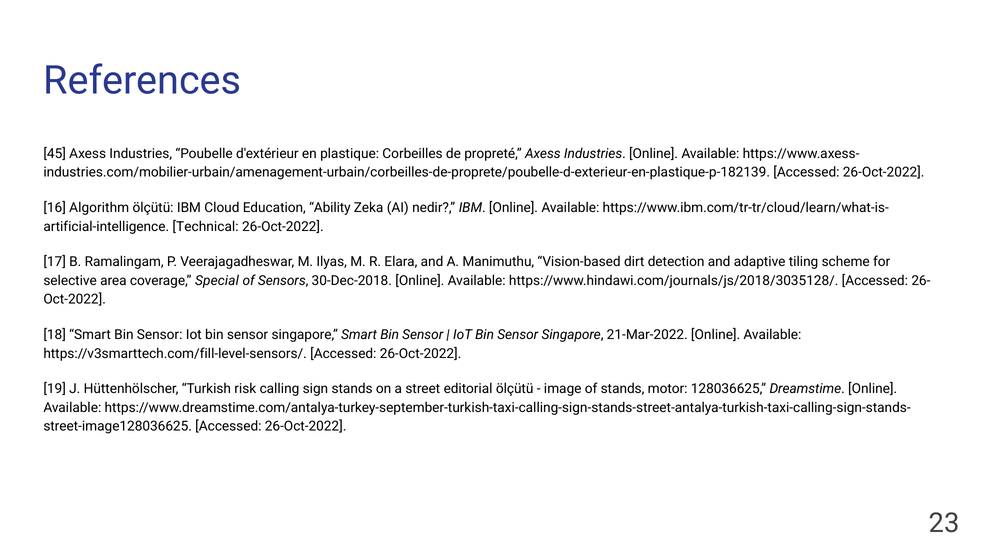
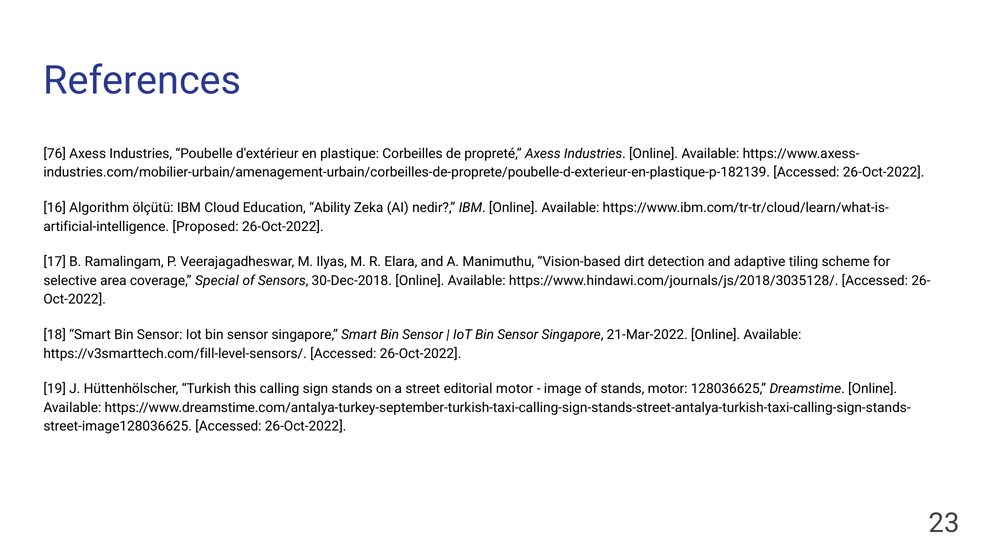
45: 45 -> 76
Technical: Technical -> Proposed
risk: risk -> this
editorial ölçütü: ölçütü -> motor
